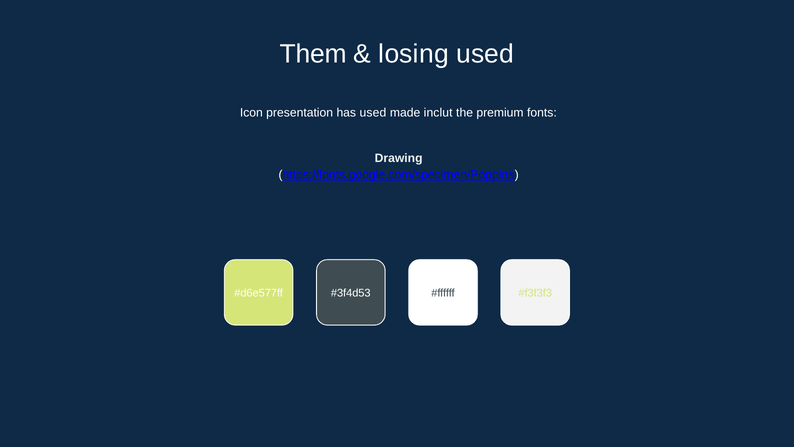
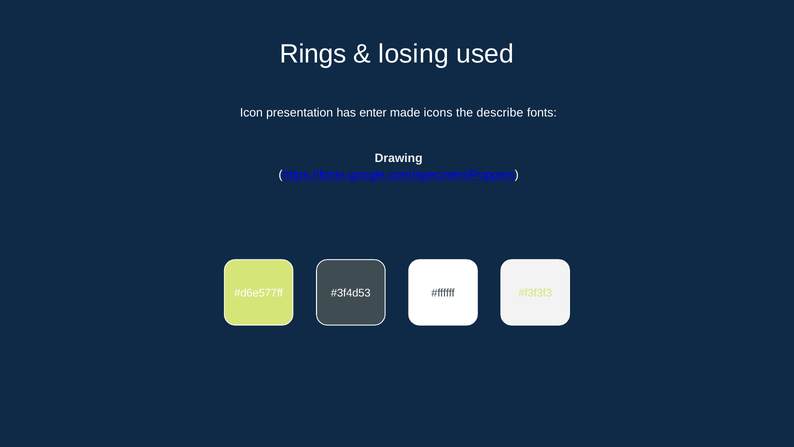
Them: Them -> Rings
has used: used -> enter
inclut: inclut -> icons
premium: premium -> describe
